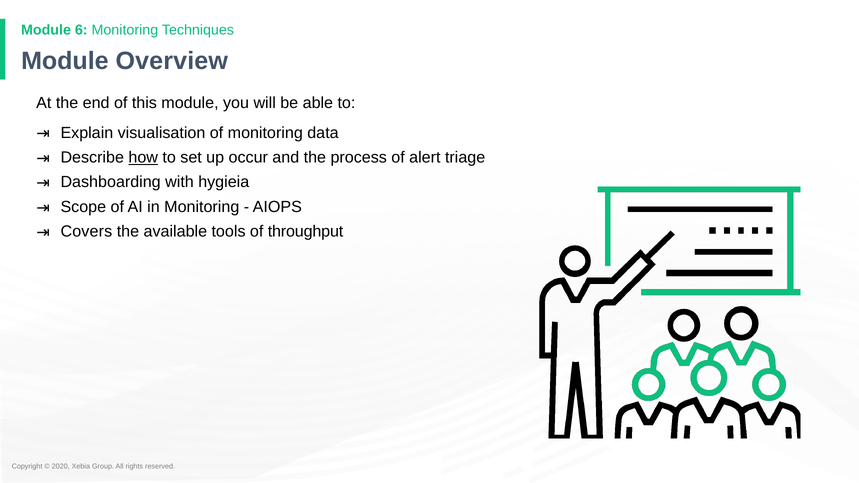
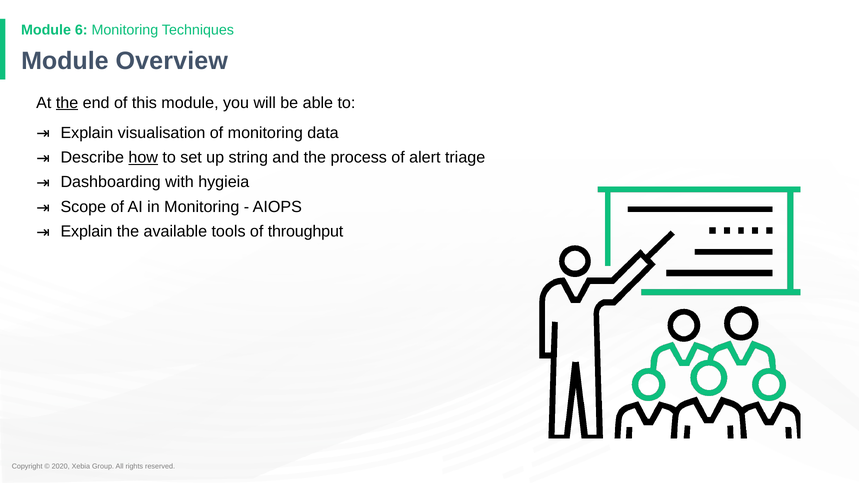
the at (67, 103) underline: none -> present
occur: occur -> string
Covers at (86, 232): Covers -> Explain
